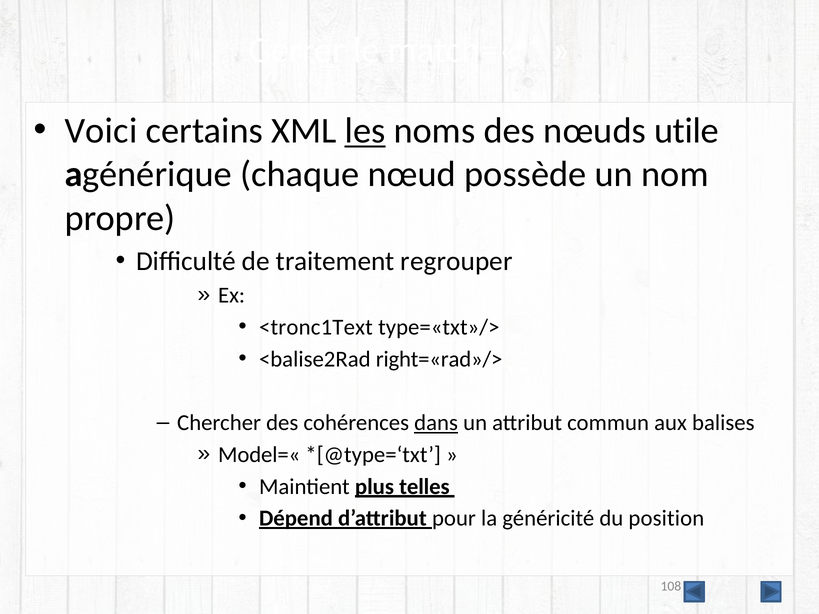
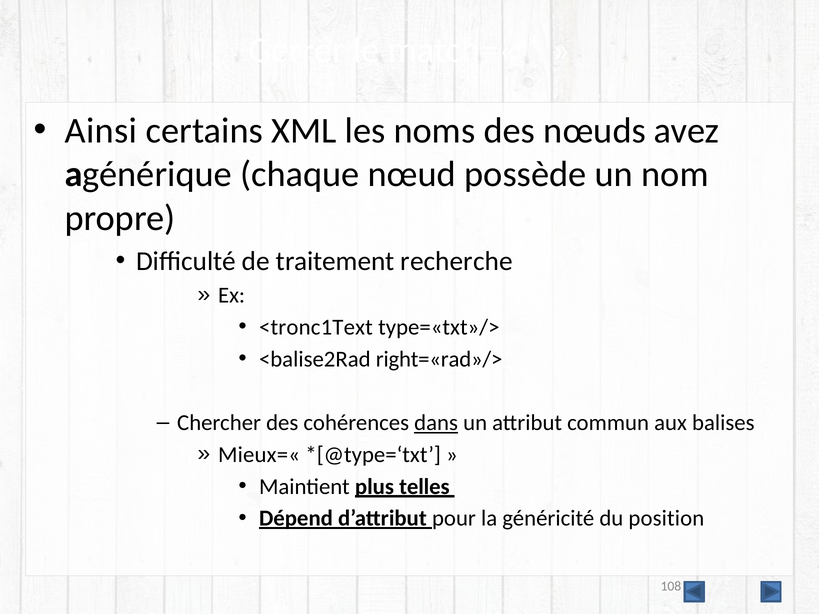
Voici: Voici -> Ainsi
les underline: present -> none
utile: utile -> avez
regrouper: regrouper -> recherche
Model=«: Model=« -> Mieux=«
